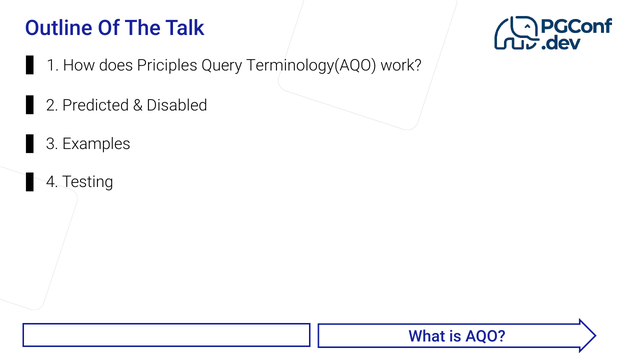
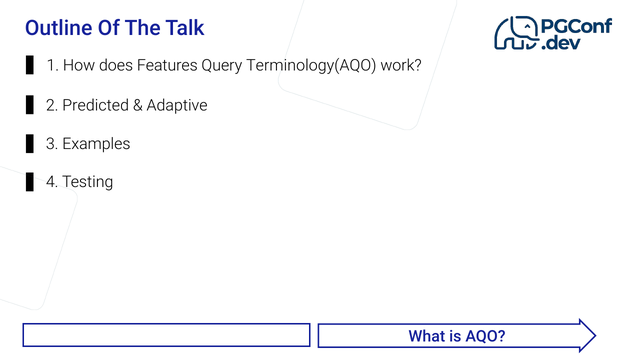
Priciples: Priciples -> Features
Disabled: Disabled -> Adaptive
